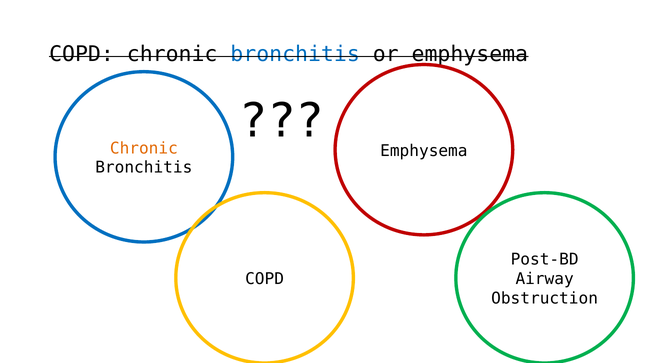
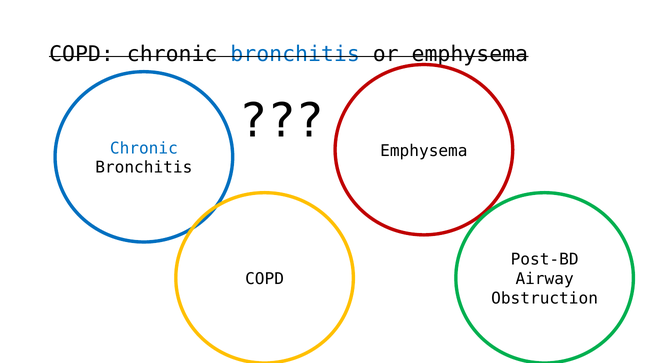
Chronic at (144, 148) colour: orange -> blue
